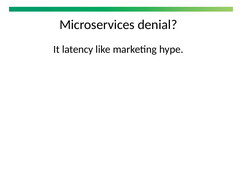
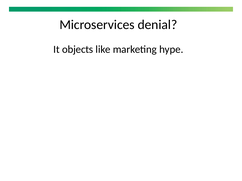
latency: latency -> objects
